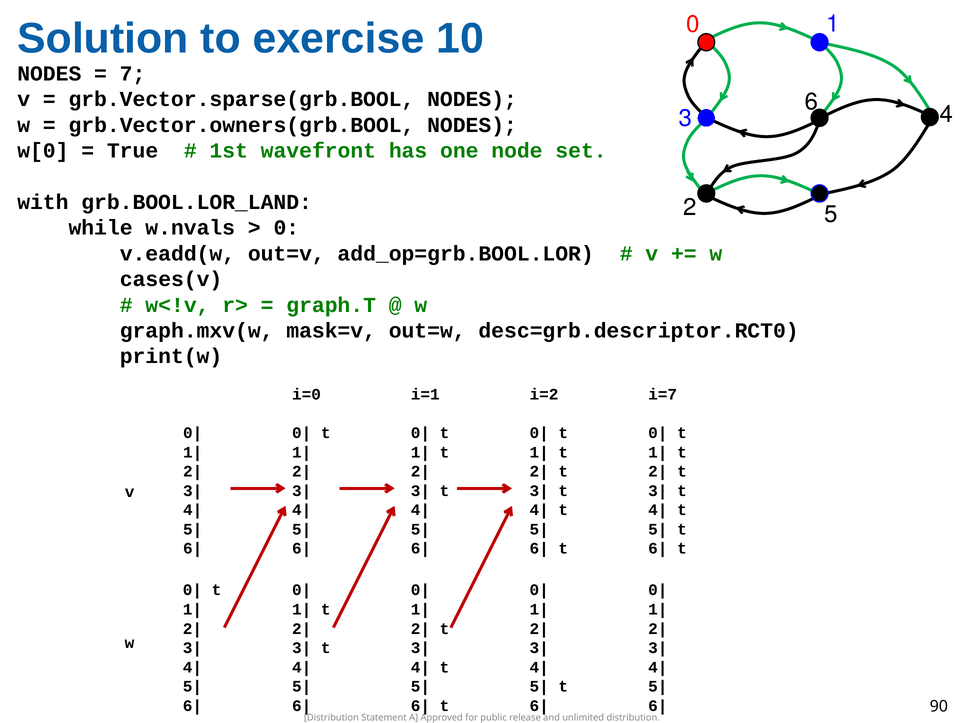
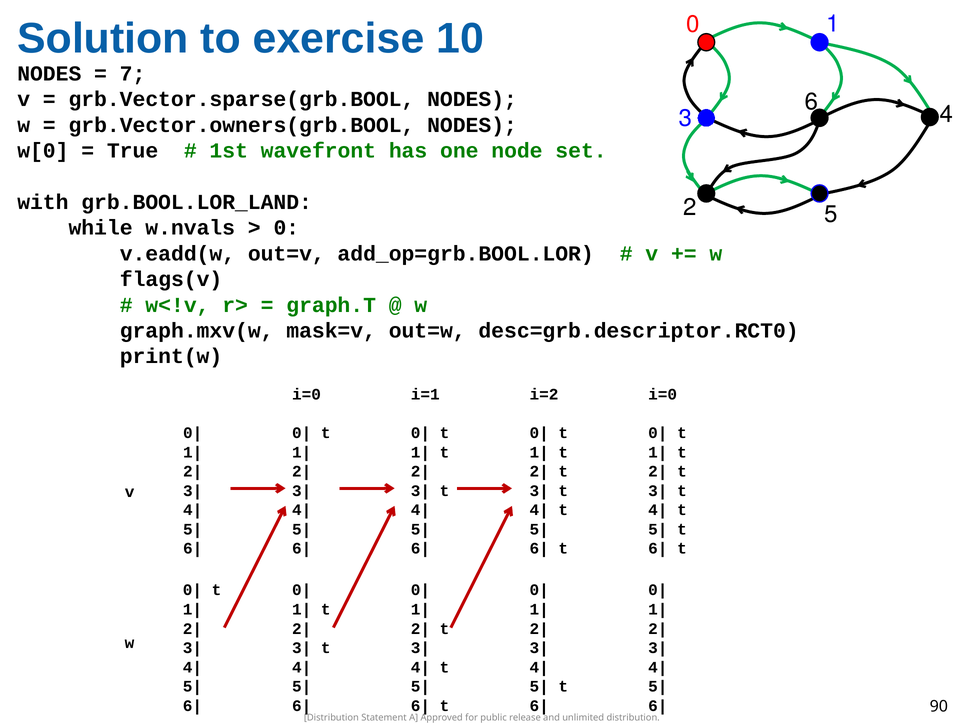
cases(v: cases(v -> flags(v
i=7 at (663, 394): i=7 -> i=0
